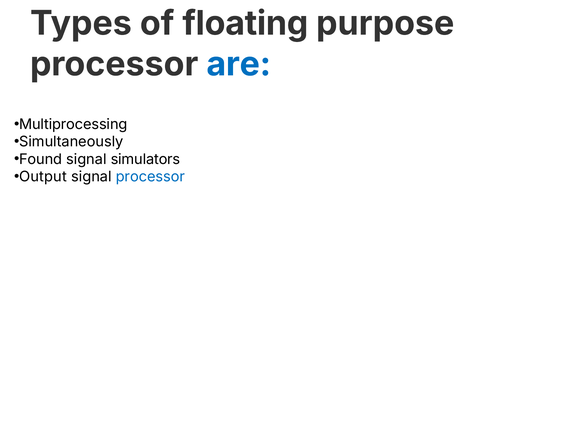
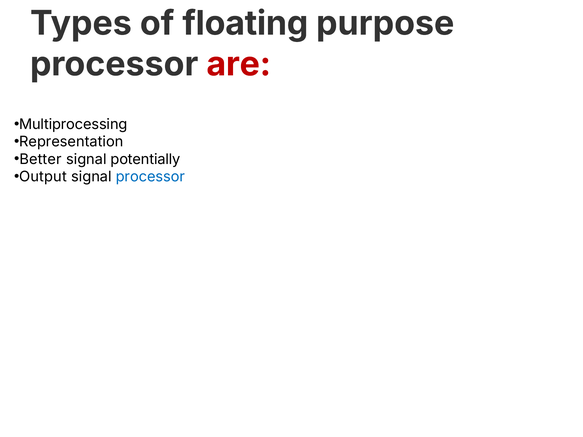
are colour: blue -> red
Simultaneously: Simultaneously -> Representation
Found: Found -> Better
simulators: simulators -> potentially
